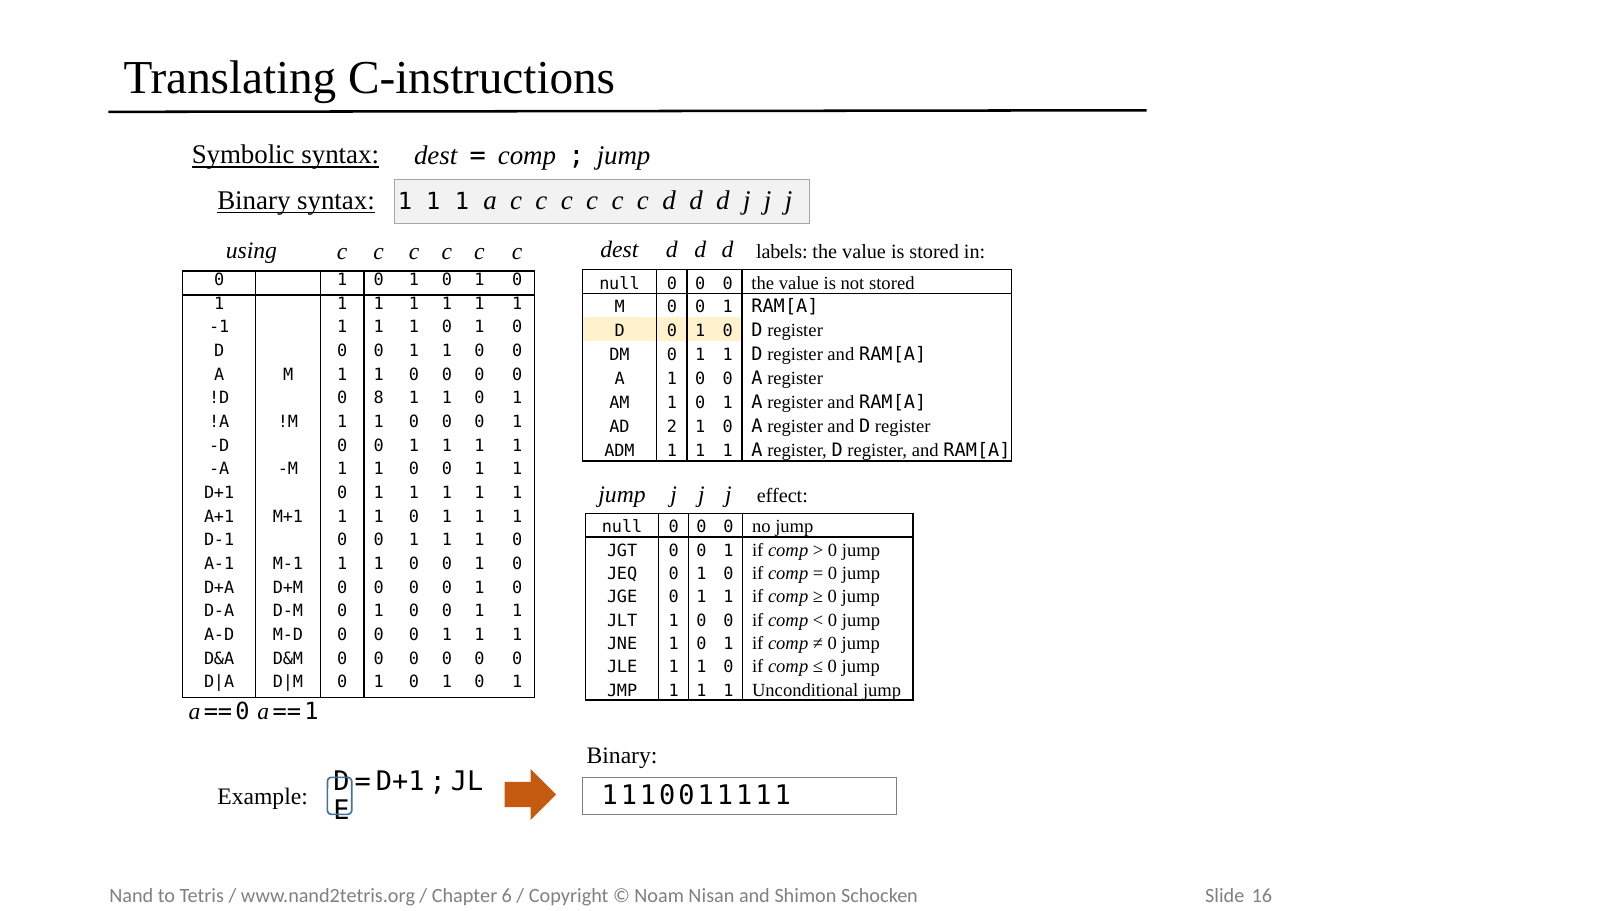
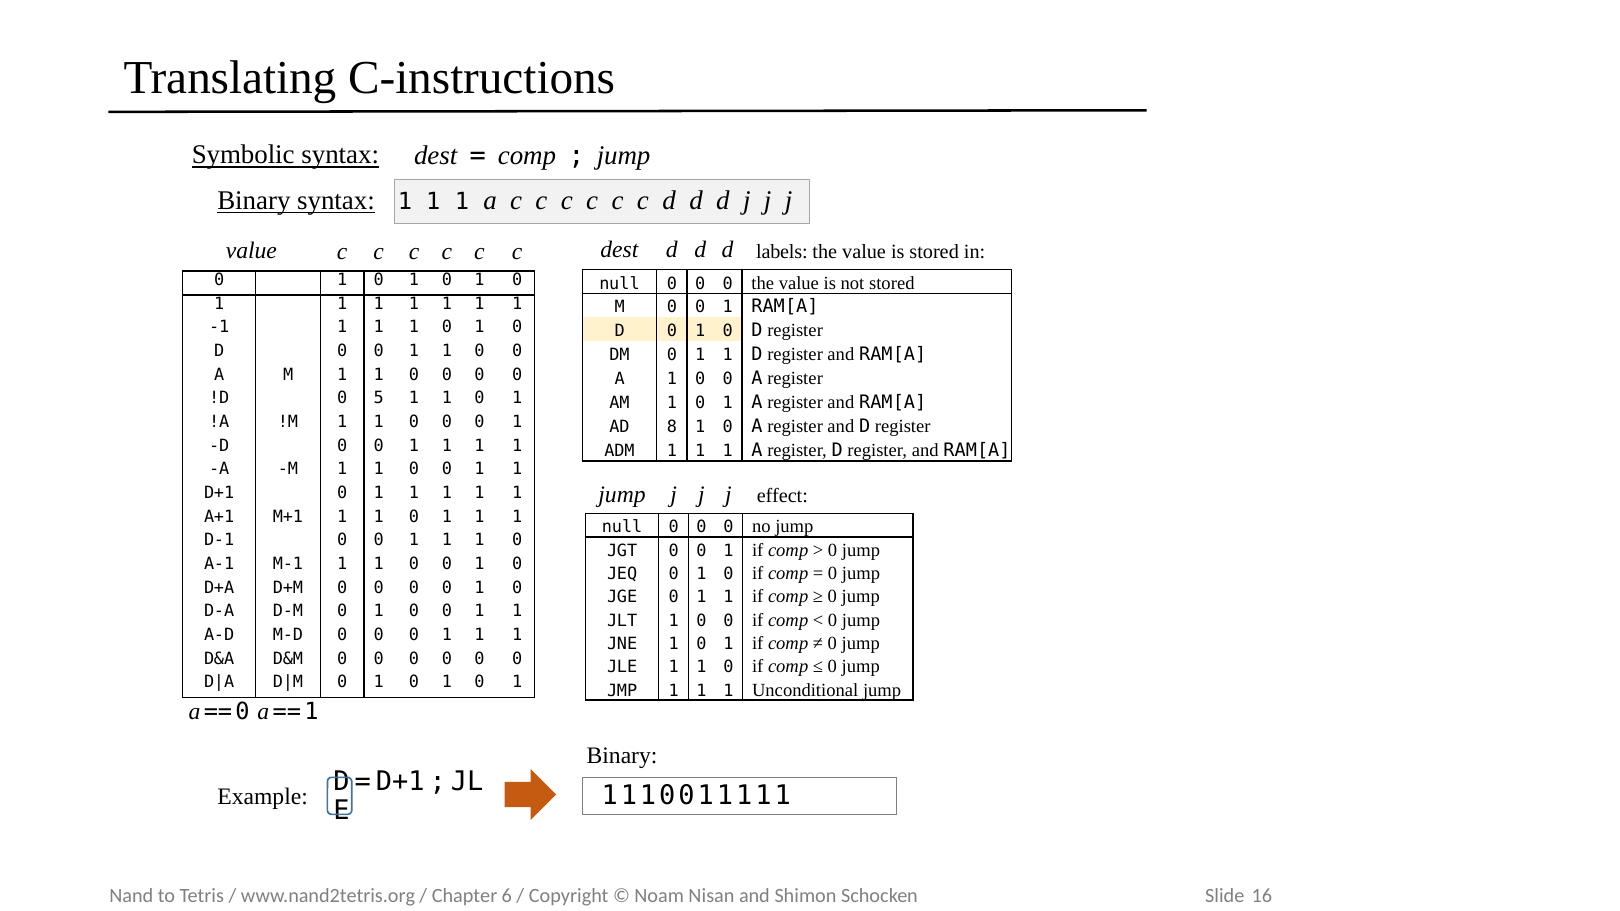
using at (251, 251): using -> value
8: 8 -> 5
2: 2 -> 8
